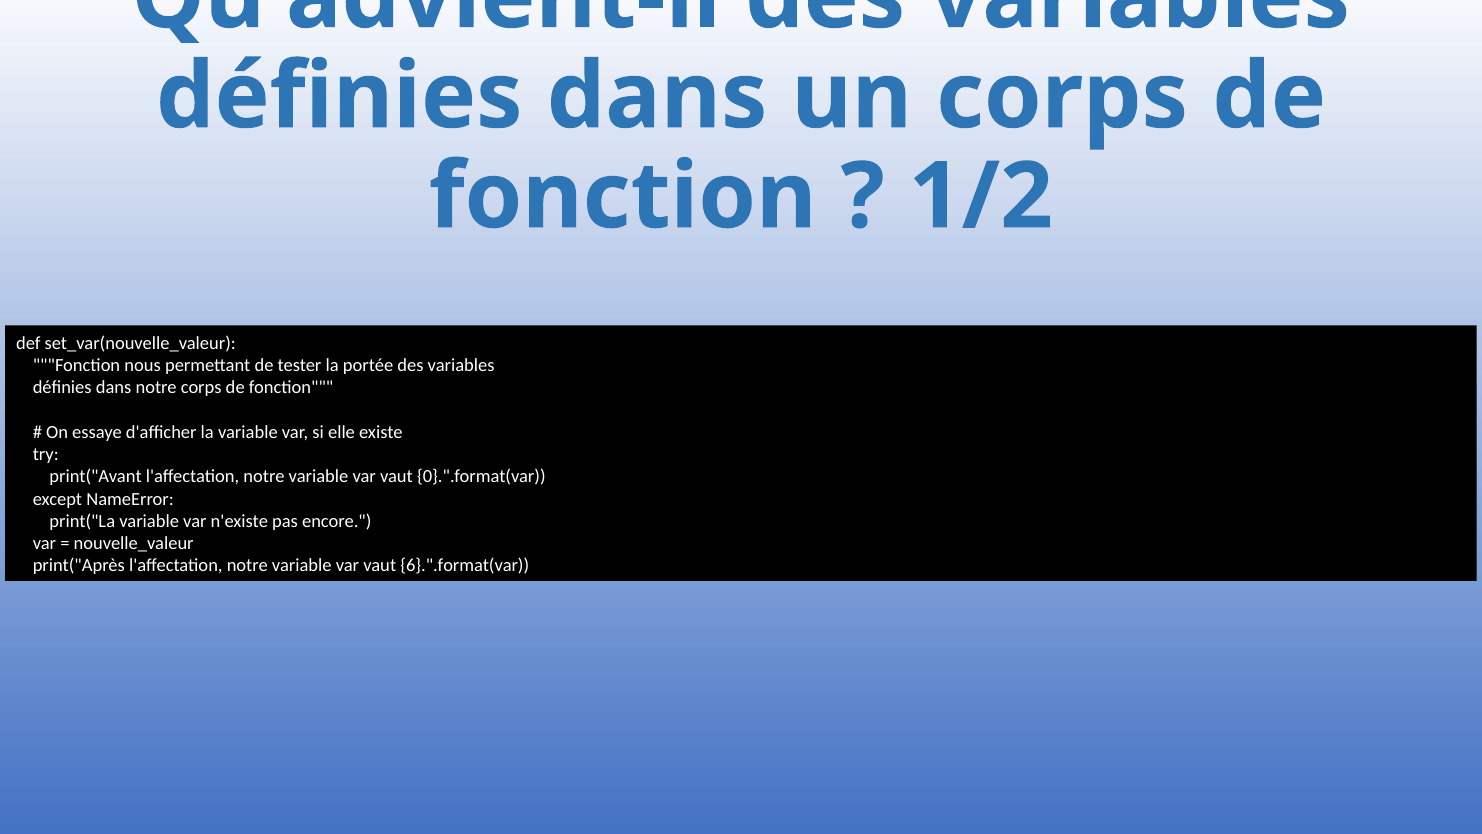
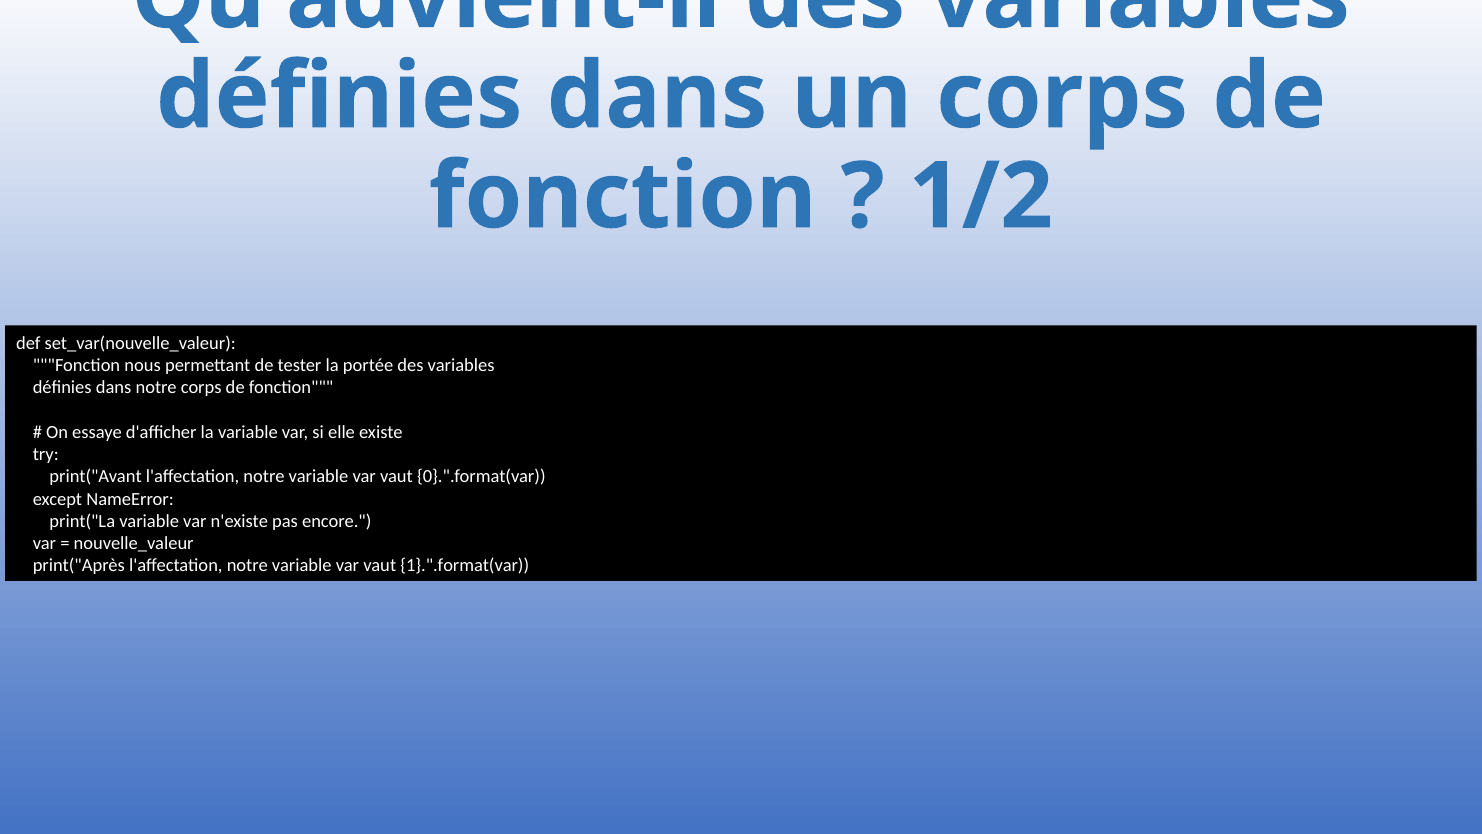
6}.".format(var: 6}.".format(var -> 1}.".format(var
